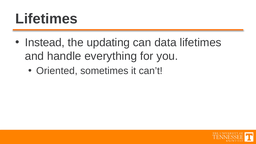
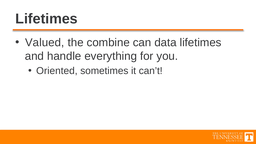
Instead: Instead -> Valued
updating: updating -> combine
